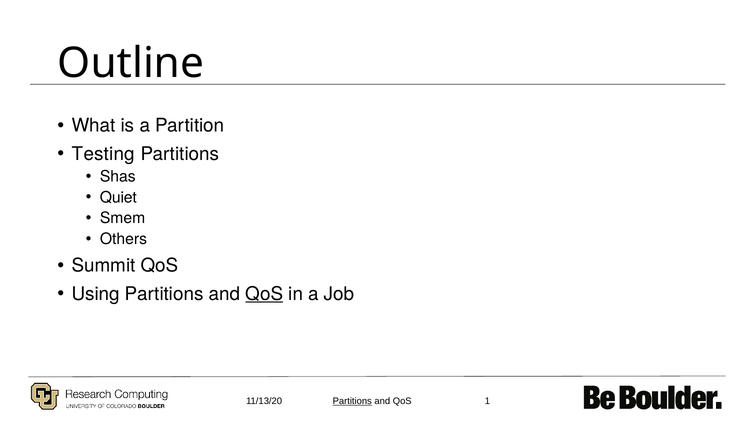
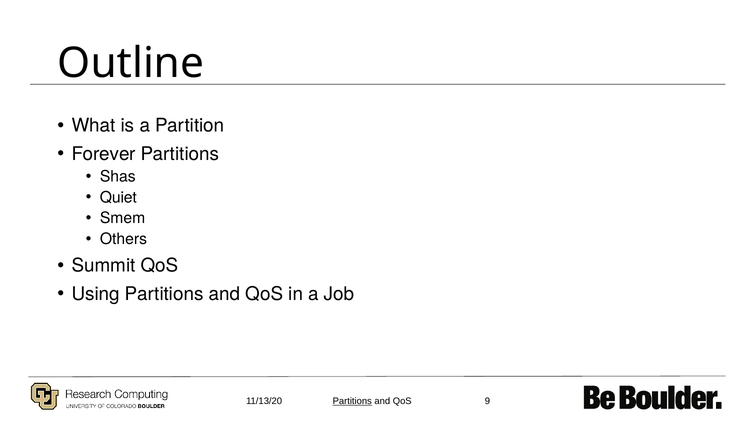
Testing: Testing -> Forever
QoS at (264, 294) underline: present -> none
1: 1 -> 9
